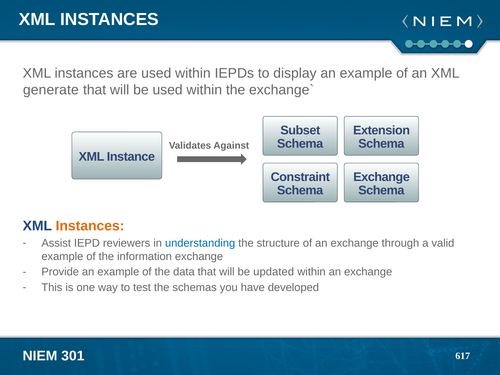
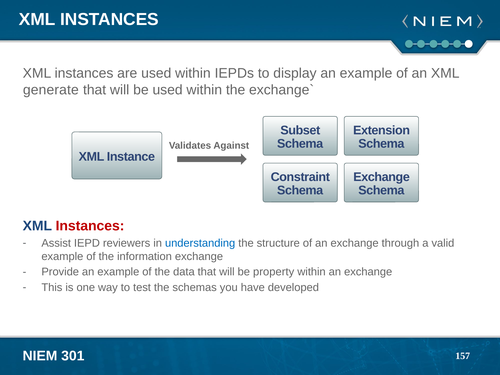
Instances at (90, 226) colour: orange -> red
updated: updated -> property
617: 617 -> 157
